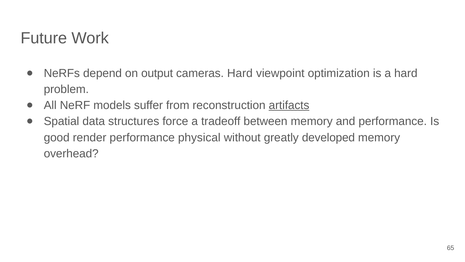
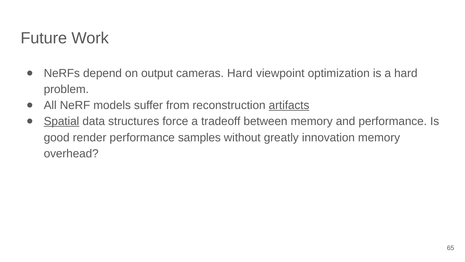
Spatial underline: none -> present
physical: physical -> samples
developed: developed -> innovation
